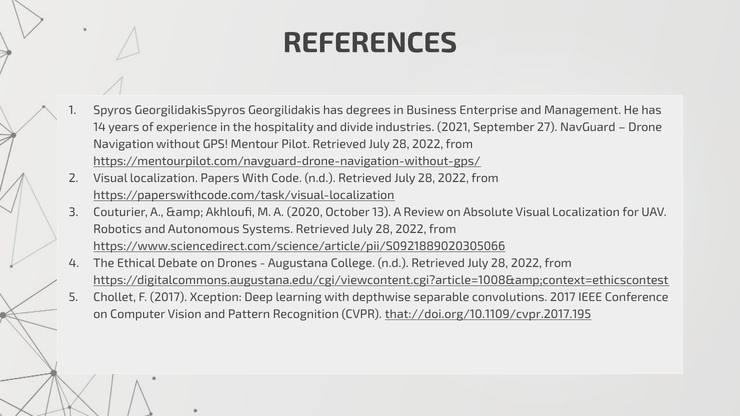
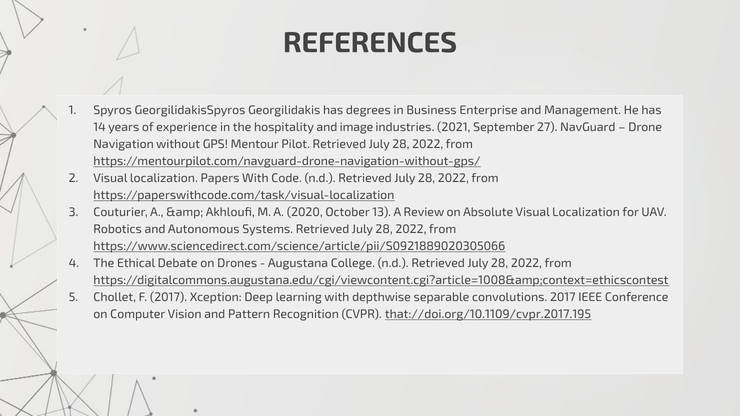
divide: divide -> image
